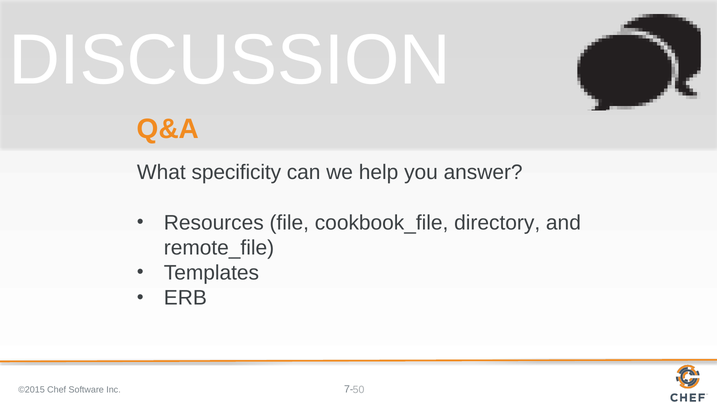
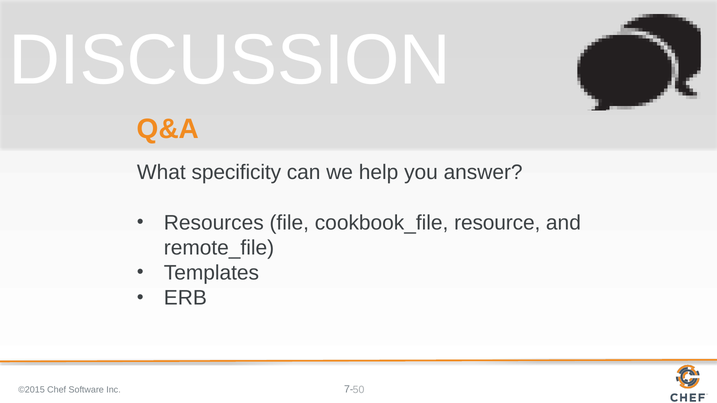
directory: directory -> resource
